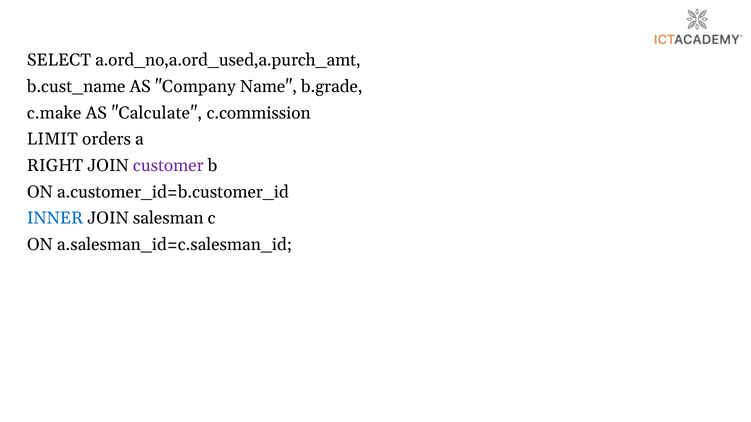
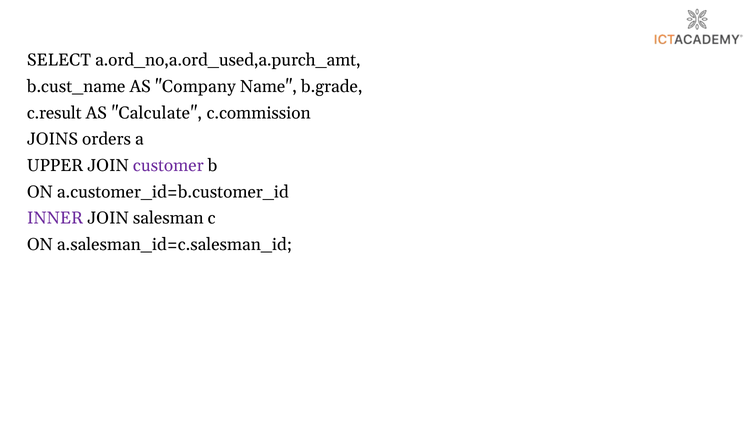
c.make: c.make -> c.result
LIMIT: LIMIT -> JOINS
RIGHT: RIGHT -> UPPER
INNER colour: blue -> purple
